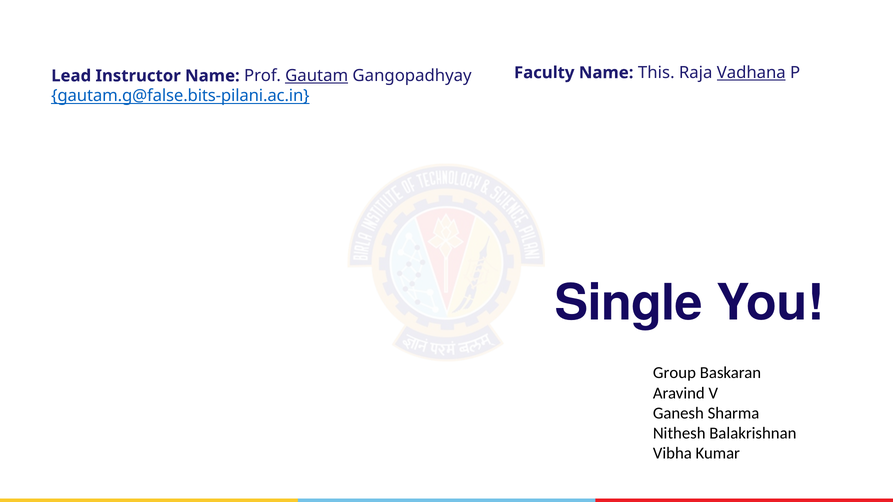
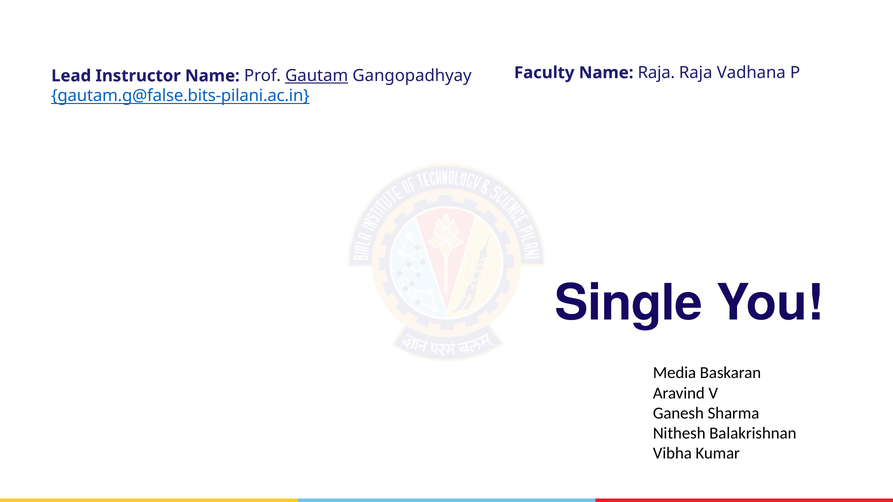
Name This: This -> Raja
Vadhana underline: present -> none
Group: Group -> Media
